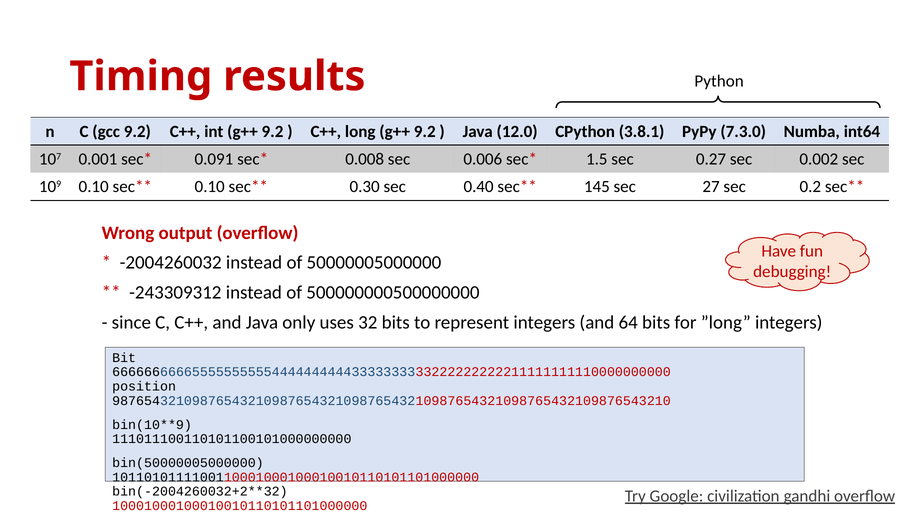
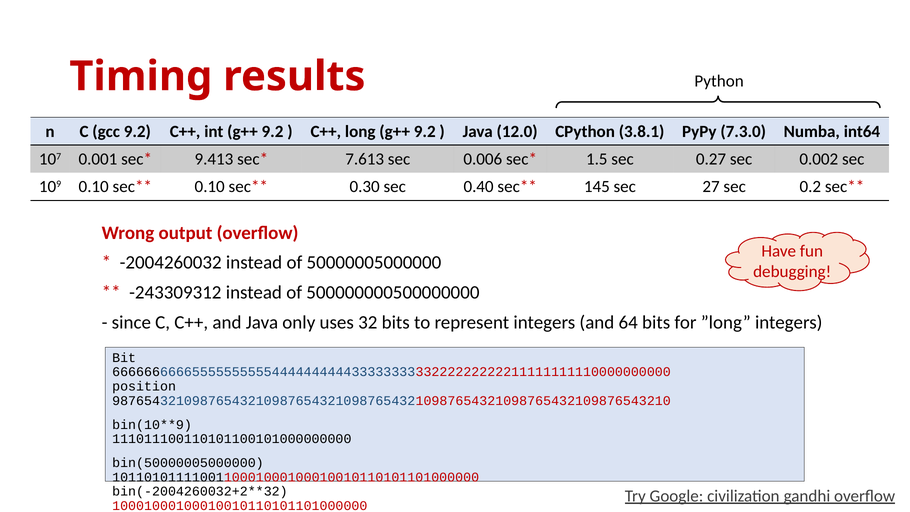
0.091: 0.091 -> 9.413
0.008: 0.008 -> 7.613
